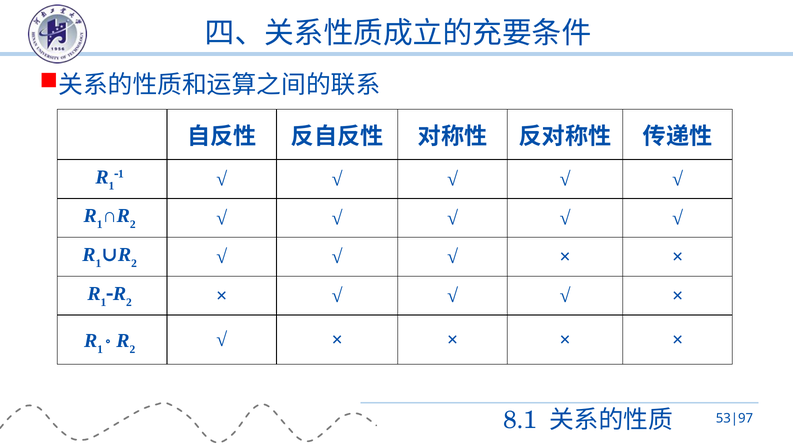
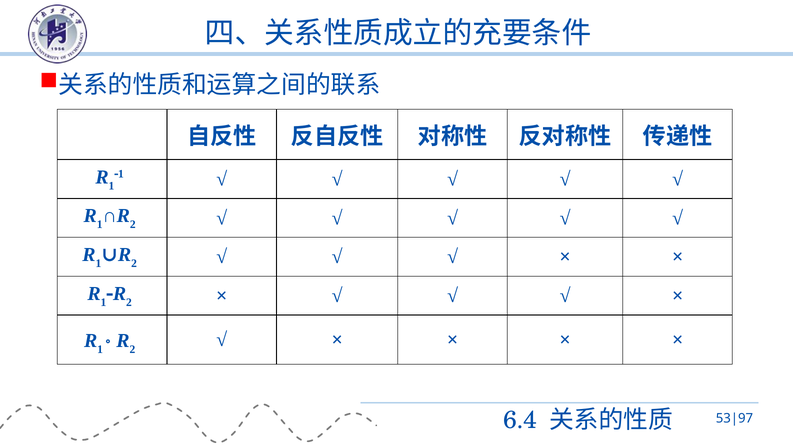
8.1: 8.1 -> 6.4
